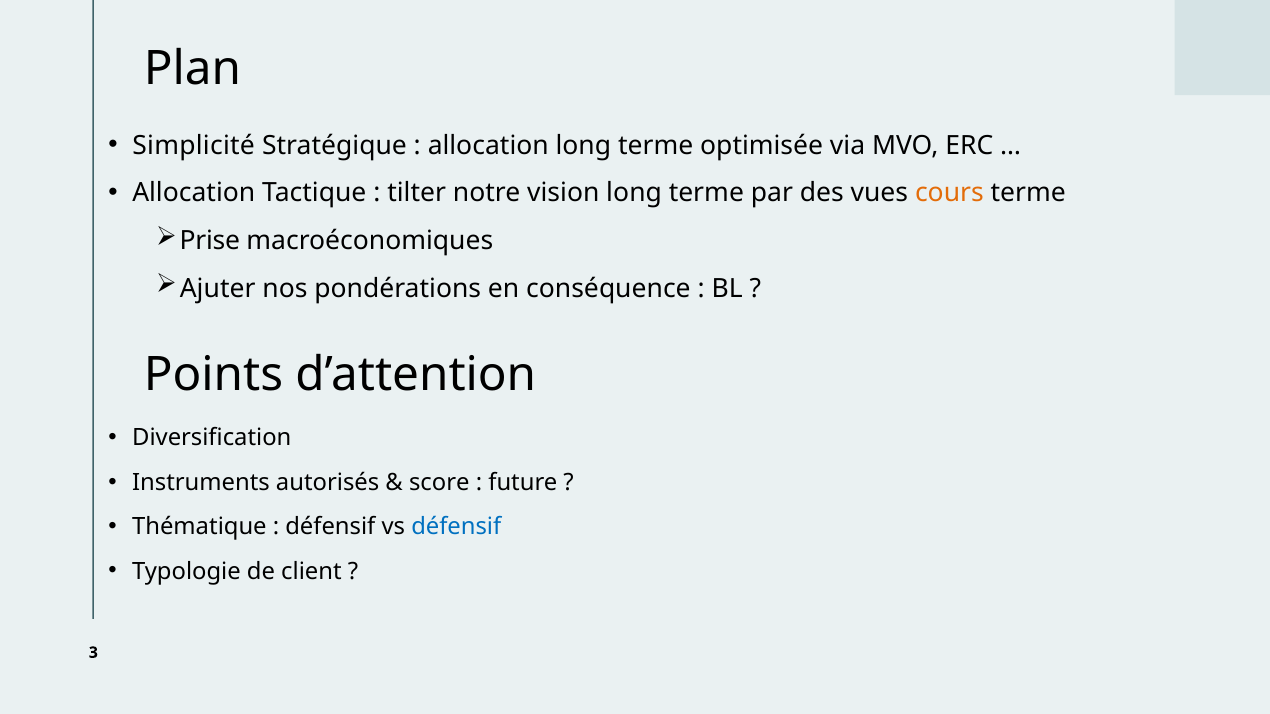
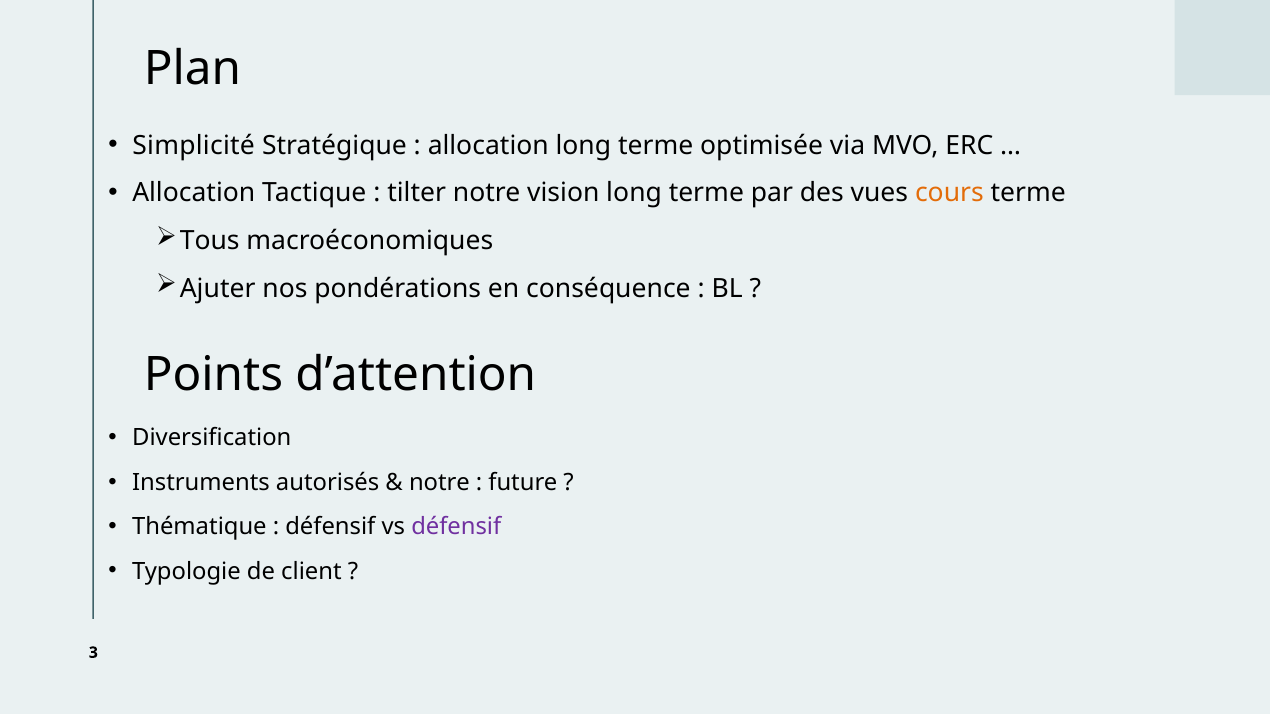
Prise: Prise -> Tous
score at (439, 483): score -> notre
défensif at (456, 527) colour: blue -> purple
